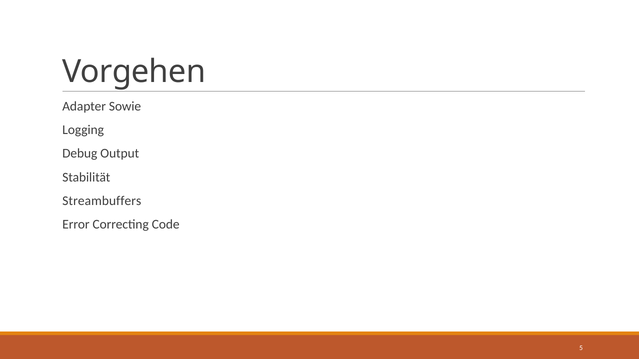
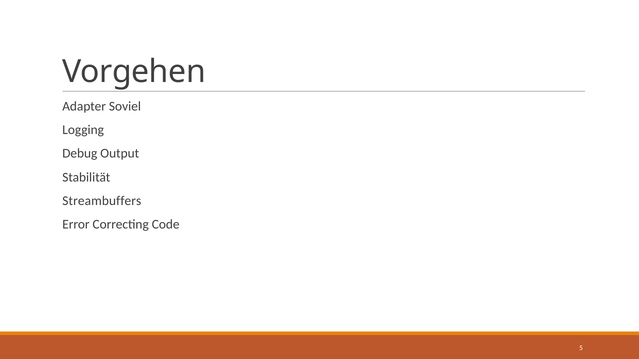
Sowie: Sowie -> Soviel
